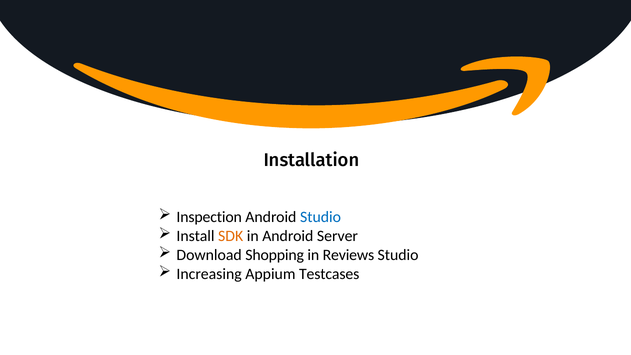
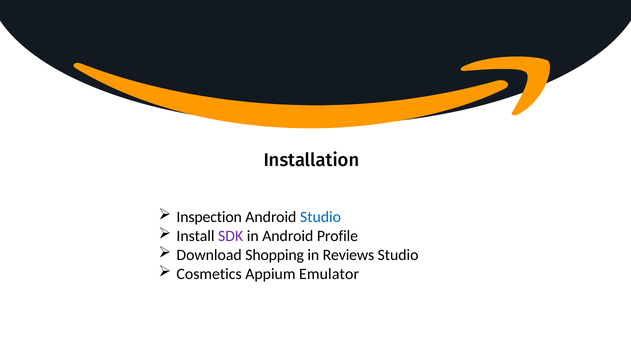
SDK colour: orange -> purple
Server: Server -> Profile
Increasing: Increasing -> Cosmetics
Testcases: Testcases -> Emulator
